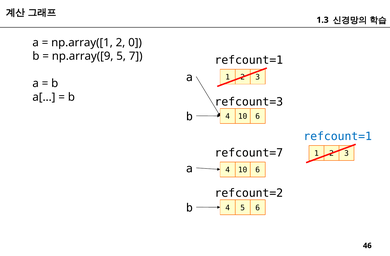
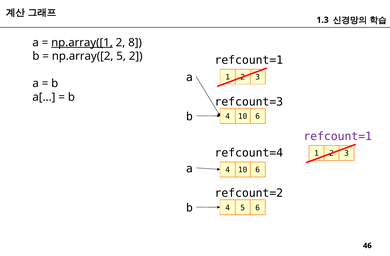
np.array([1 underline: none -> present
0: 0 -> 8
np.array([9: np.array([9 -> np.array([2
5 7: 7 -> 2
refcount=1 at (338, 136) colour: blue -> purple
refcount=7: refcount=7 -> refcount=4
